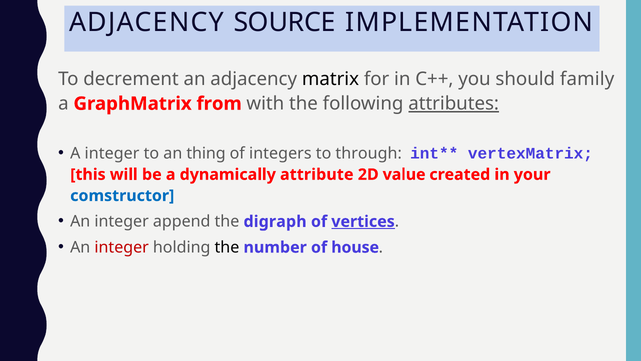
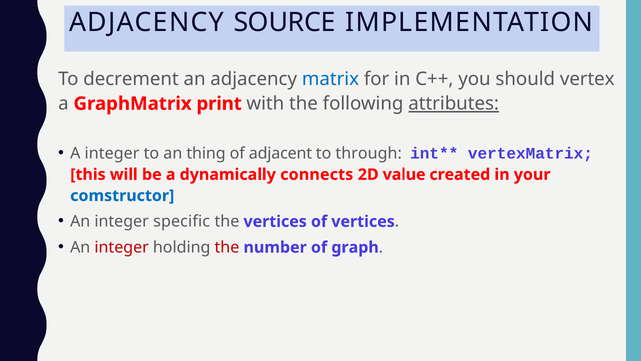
matrix colour: black -> blue
family: family -> vertex
from: from -> print
integers: integers -> adjacent
attribute: attribute -> connects
append: append -> specific
the digraph: digraph -> vertices
vertices at (363, 221) underline: present -> none
the at (227, 247) colour: black -> red
house: house -> graph
